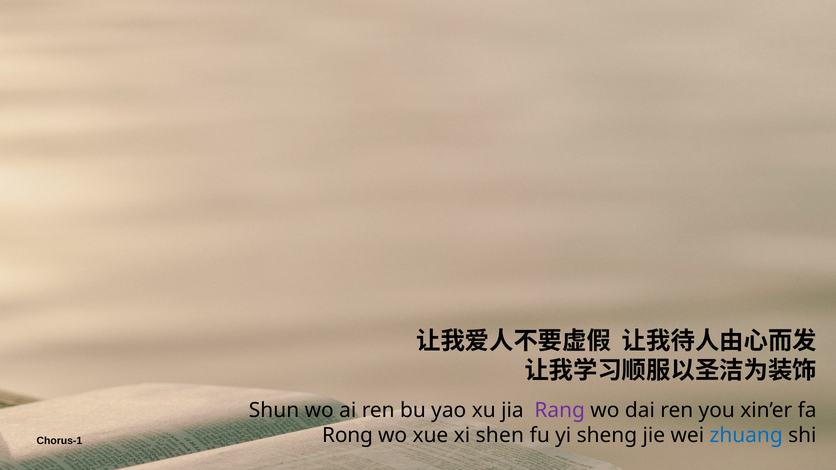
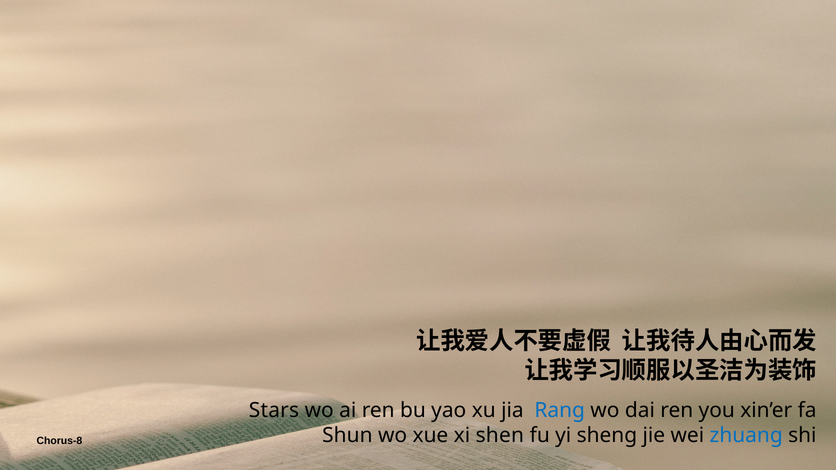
Shun: Shun -> Stars
Rang colour: purple -> blue
Rong: Rong -> Shun
Chorus-1: Chorus-1 -> Chorus-8
